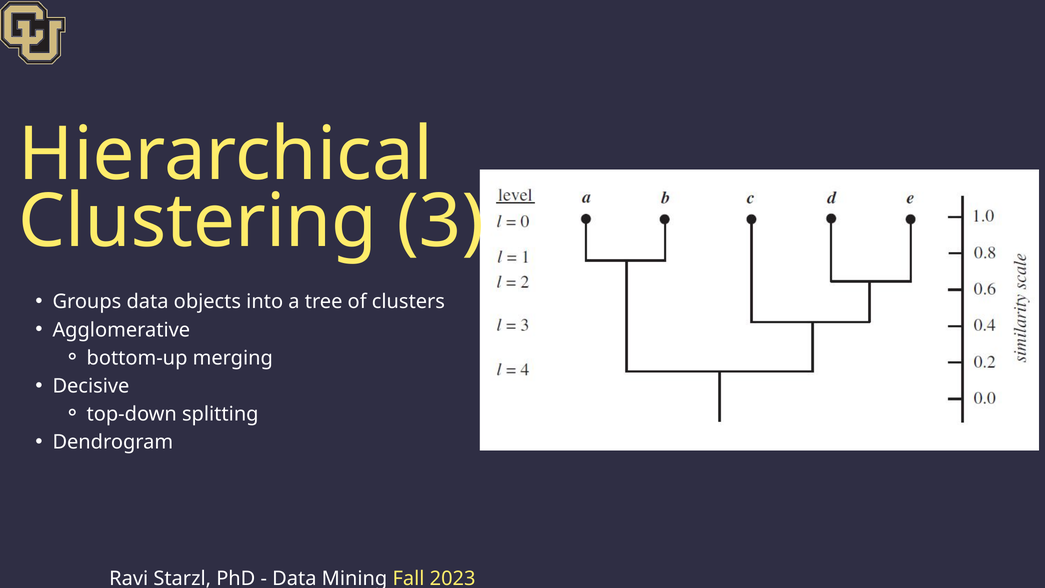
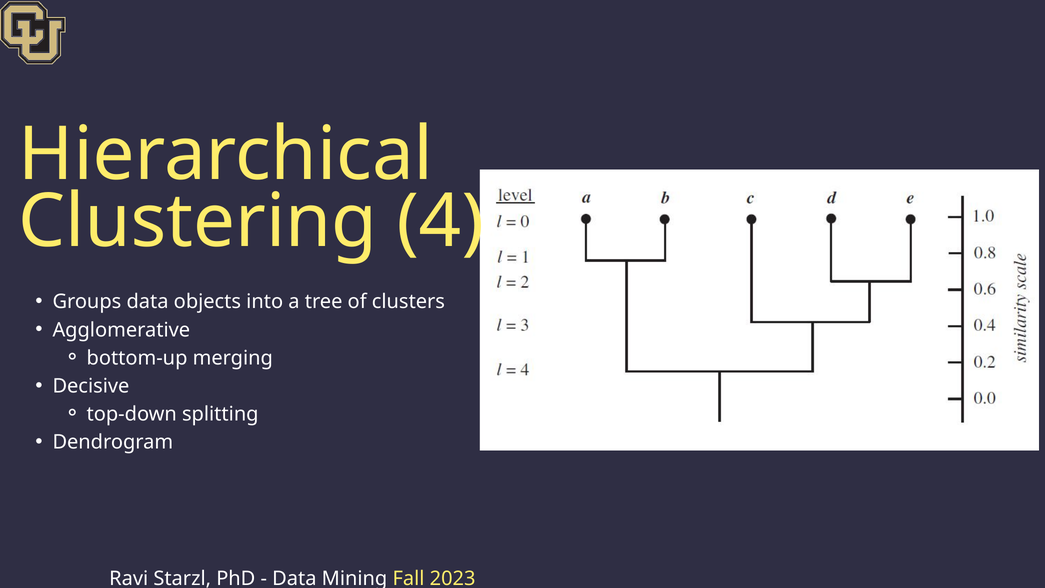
3: 3 -> 4
